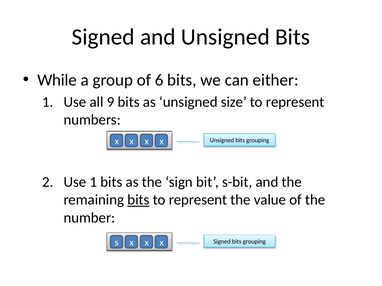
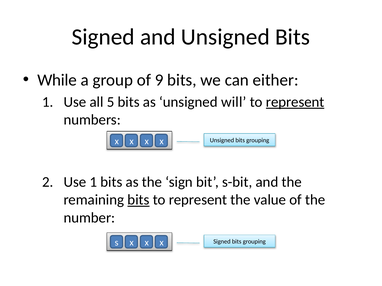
6: 6 -> 9
9: 9 -> 5
size: size -> will
represent at (295, 102) underline: none -> present
